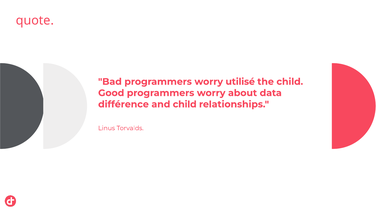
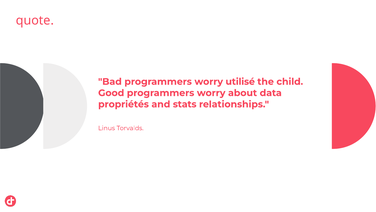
différence: différence -> propriétés
and child: child -> stats
